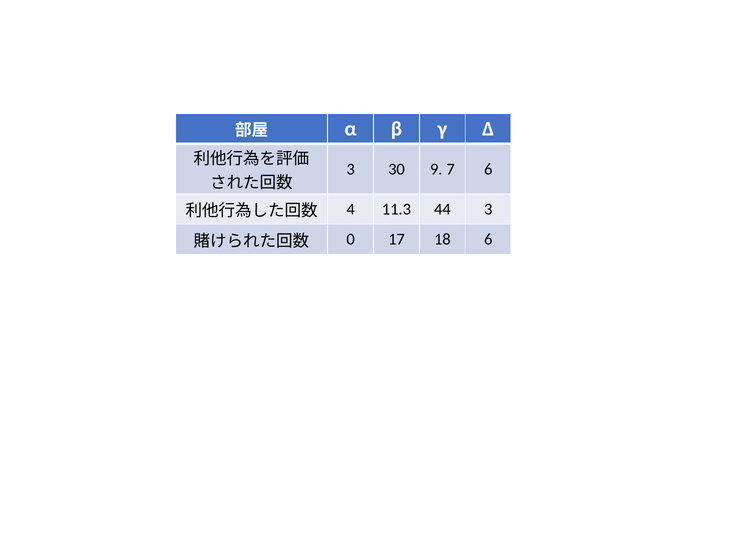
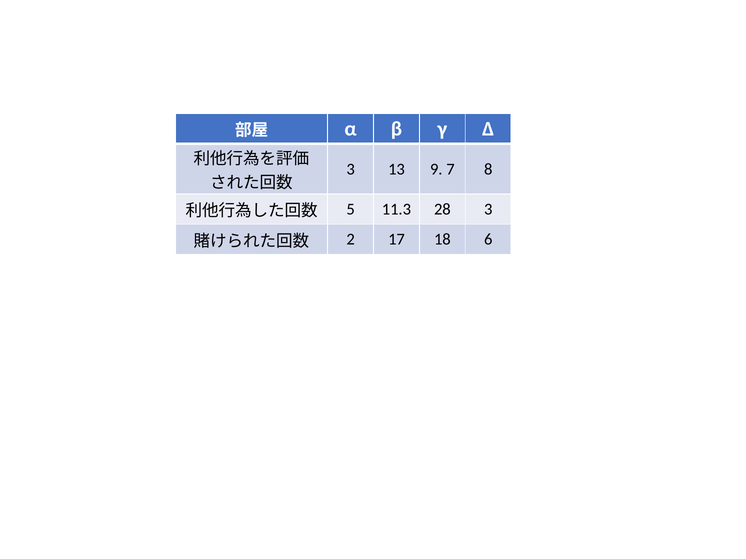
30: 30 -> 13
7 6: 6 -> 8
4: 4 -> 5
44: 44 -> 28
0: 0 -> 2
